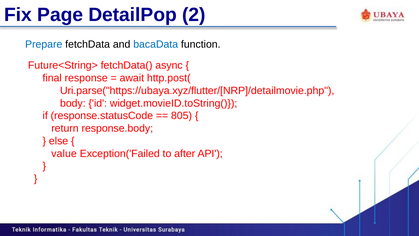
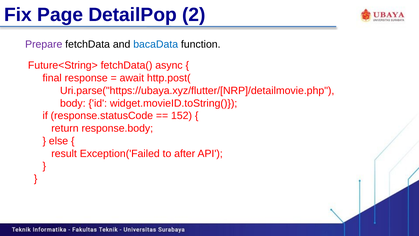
Prepare colour: blue -> purple
805: 805 -> 152
value: value -> result
